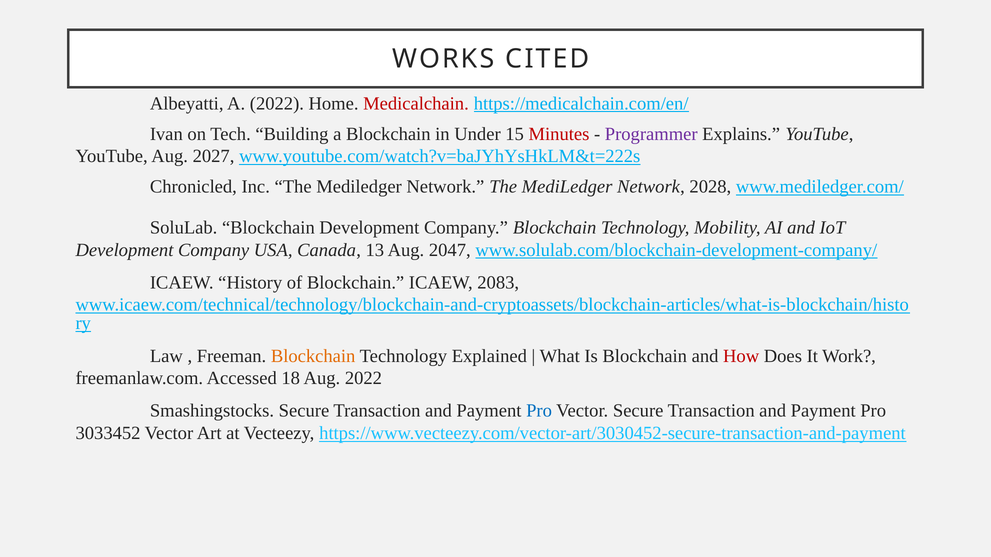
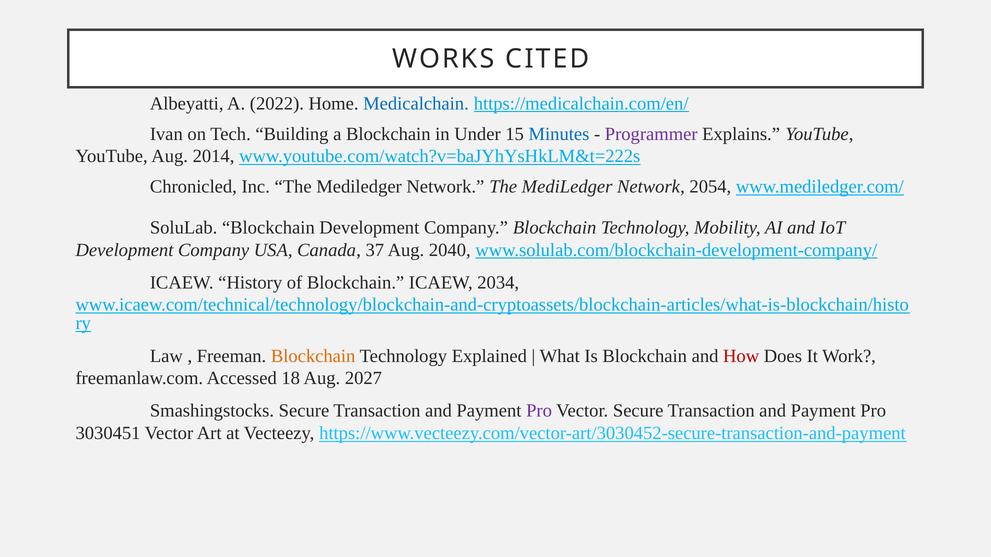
Medicalchain colour: red -> blue
Minutes colour: red -> blue
2027: 2027 -> 2014
2028: 2028 -> 2054
13: 13 -> 37
2047: 2047 -> 2040
2083: 2083 -> 2034
Aug 2022: 2022 -> 2027
Pro at (539, 411) colour: blue -> purple
3033452: 3033452 -> 3030451
